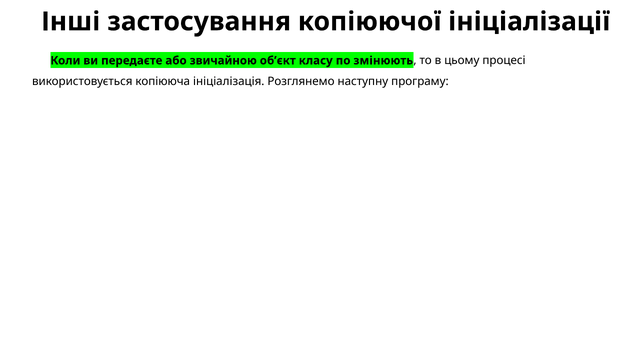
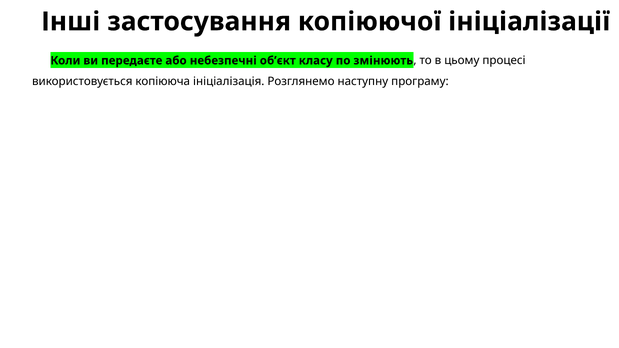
звичайною: звичайною -> небезпечні
